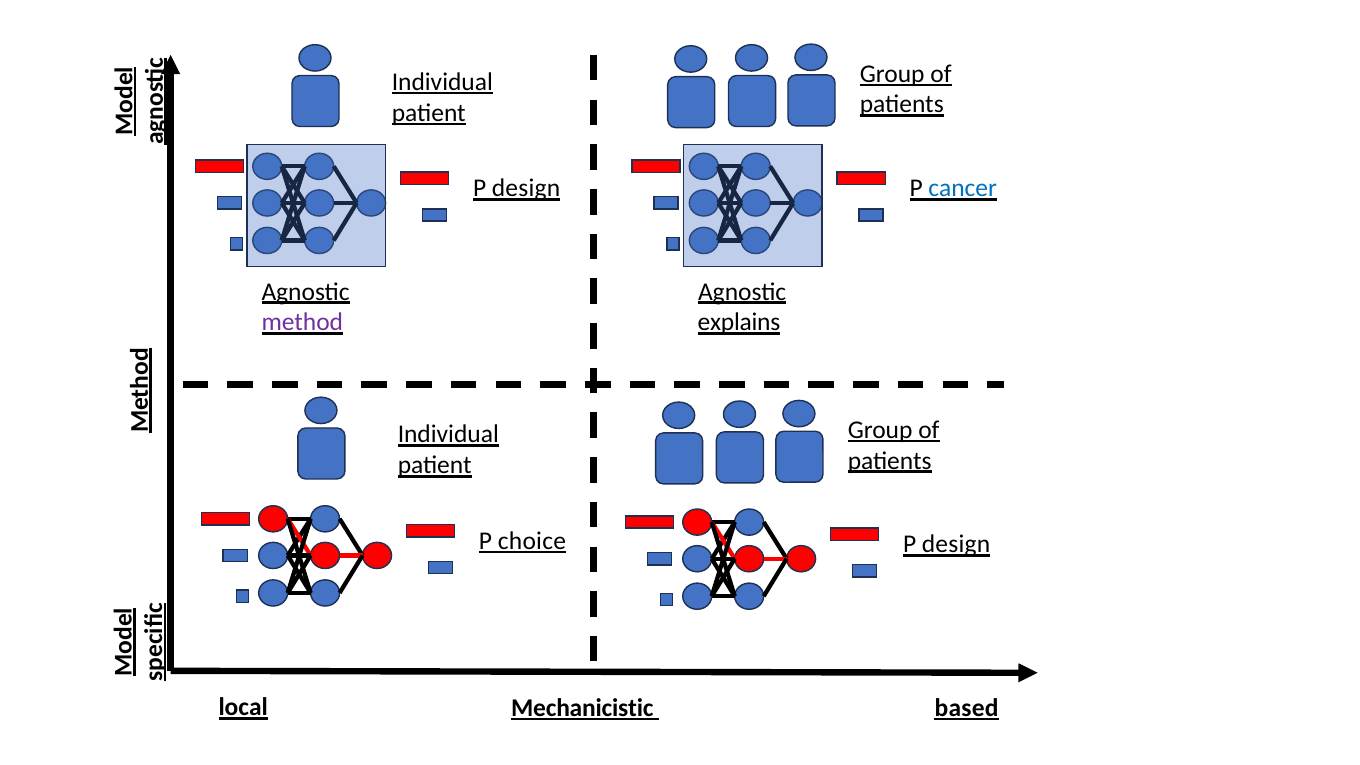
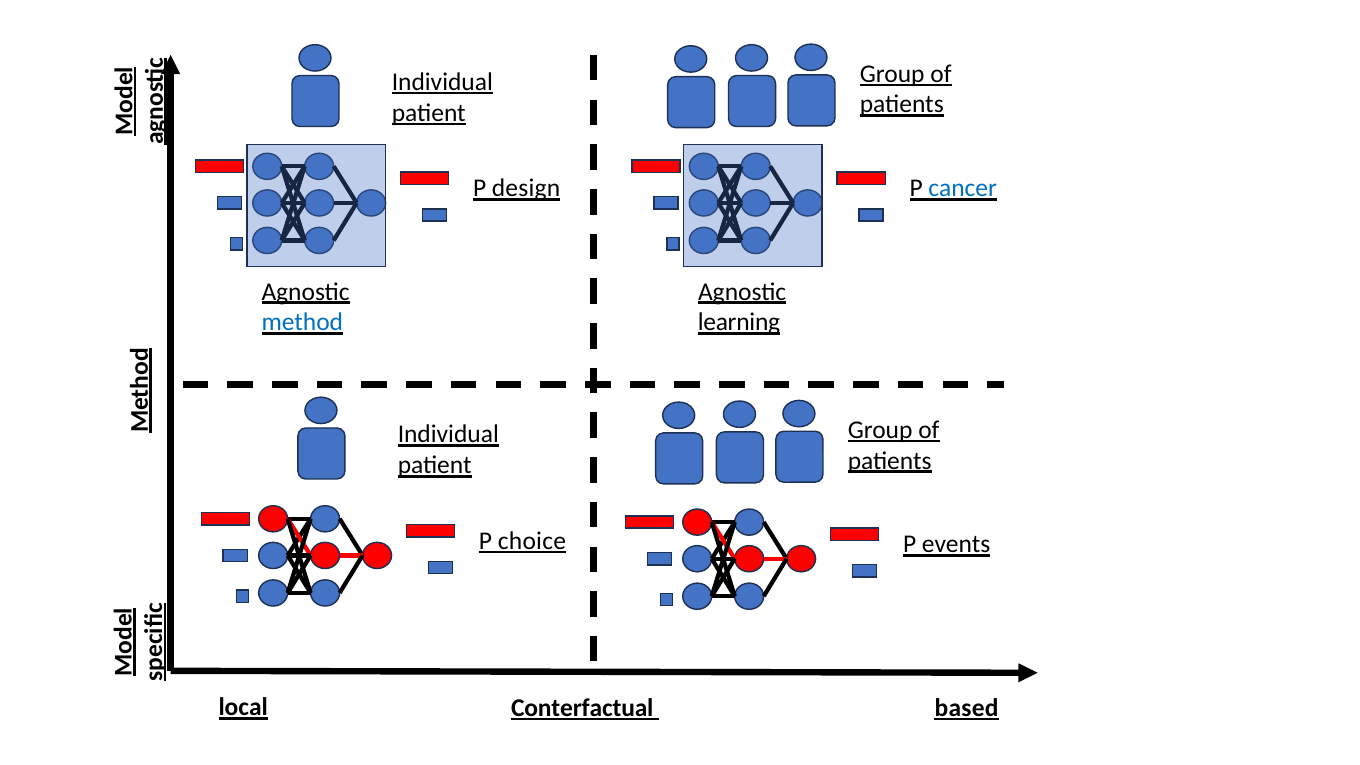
method colour: purple -> blue
explains: explains -> learning
design at (956, 544): design -> events
Mechanicistic: Mechanicistic -> Conterfactual
